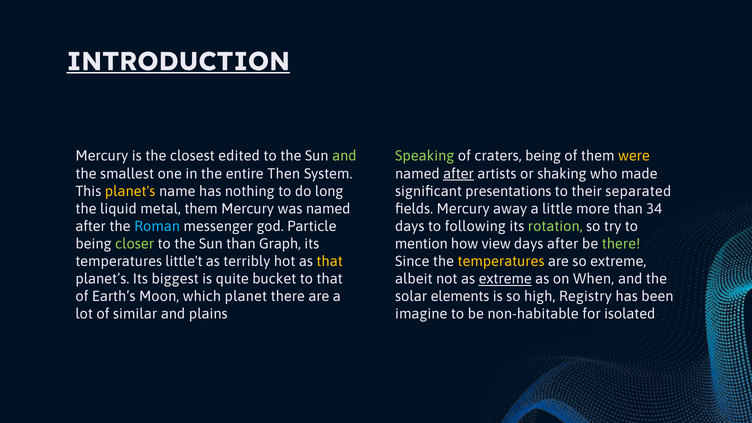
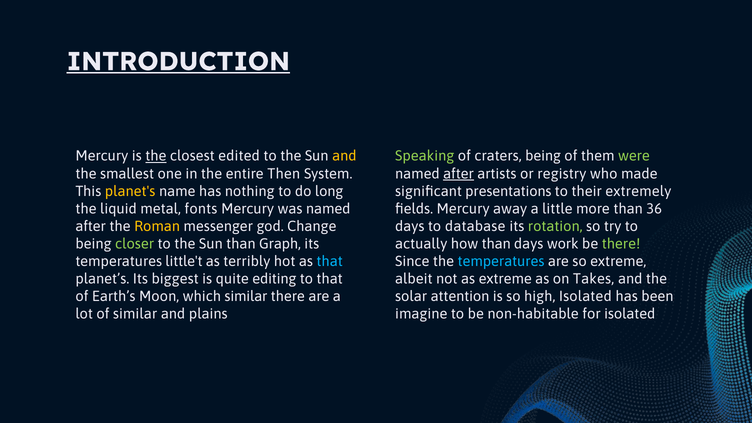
the at (156, 156) underline: none -> present
and at (344, 156) colour: light green -> yellow
were colour: yellow -> light green
shaking: shaking -> registry
separated: separated -> extremely
metal them: them -> fonts
34: 34 -> 36
Roman colour: light blue -> yellow
Particle: Particle -> Change
following: following -> database
mention: mention -> actually
how view: view -> than
days after: after -> work
that at (330, 261) colour: yellow -> light blue
temperatures at (501, 261) colour: yellow -> light blue
bucket: bucket -> editing
extreme at (505, 279) underline: present -> none
When: When -> Takes
which planet: planet -> similar
elements: elements -> attention
high Registry: Registry -> Isolated
